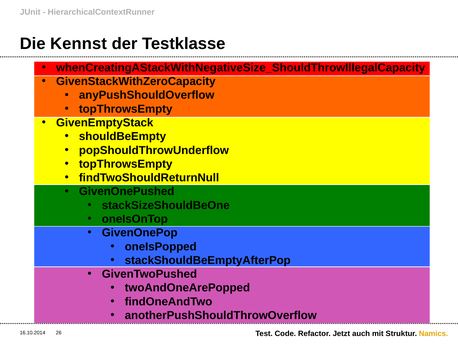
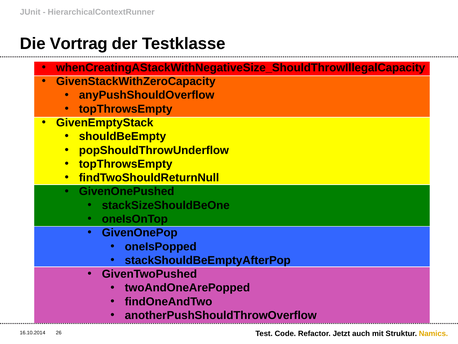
Kennst: Kennst -> Vortrag
